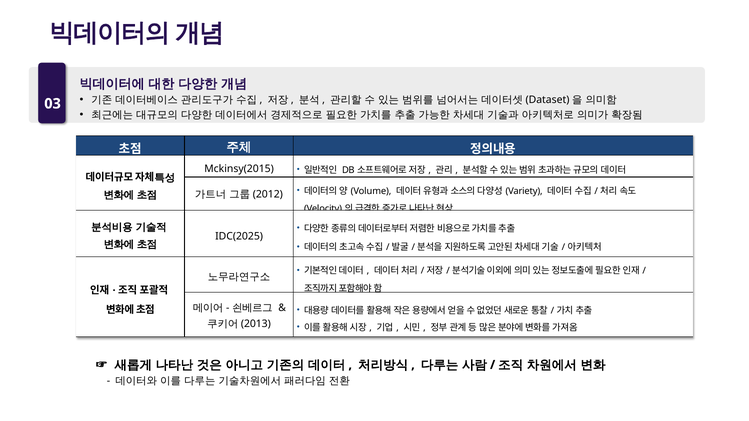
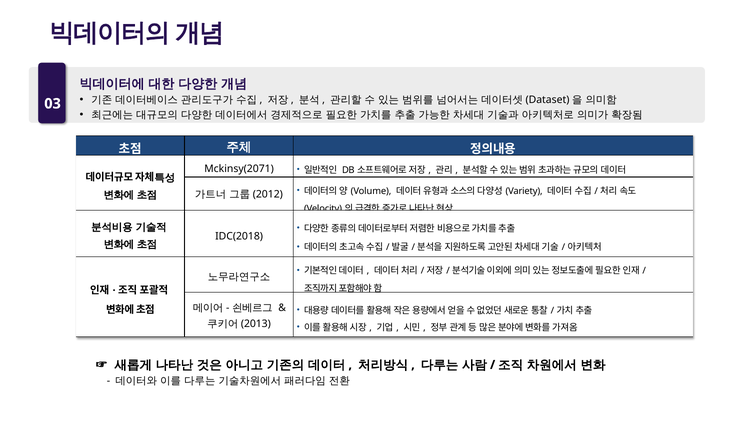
Mckinsy(2015: Mckinsy(2015 -> Mckinsy(2071
IDC(2025: IDC(2025 -> IDC(2018
